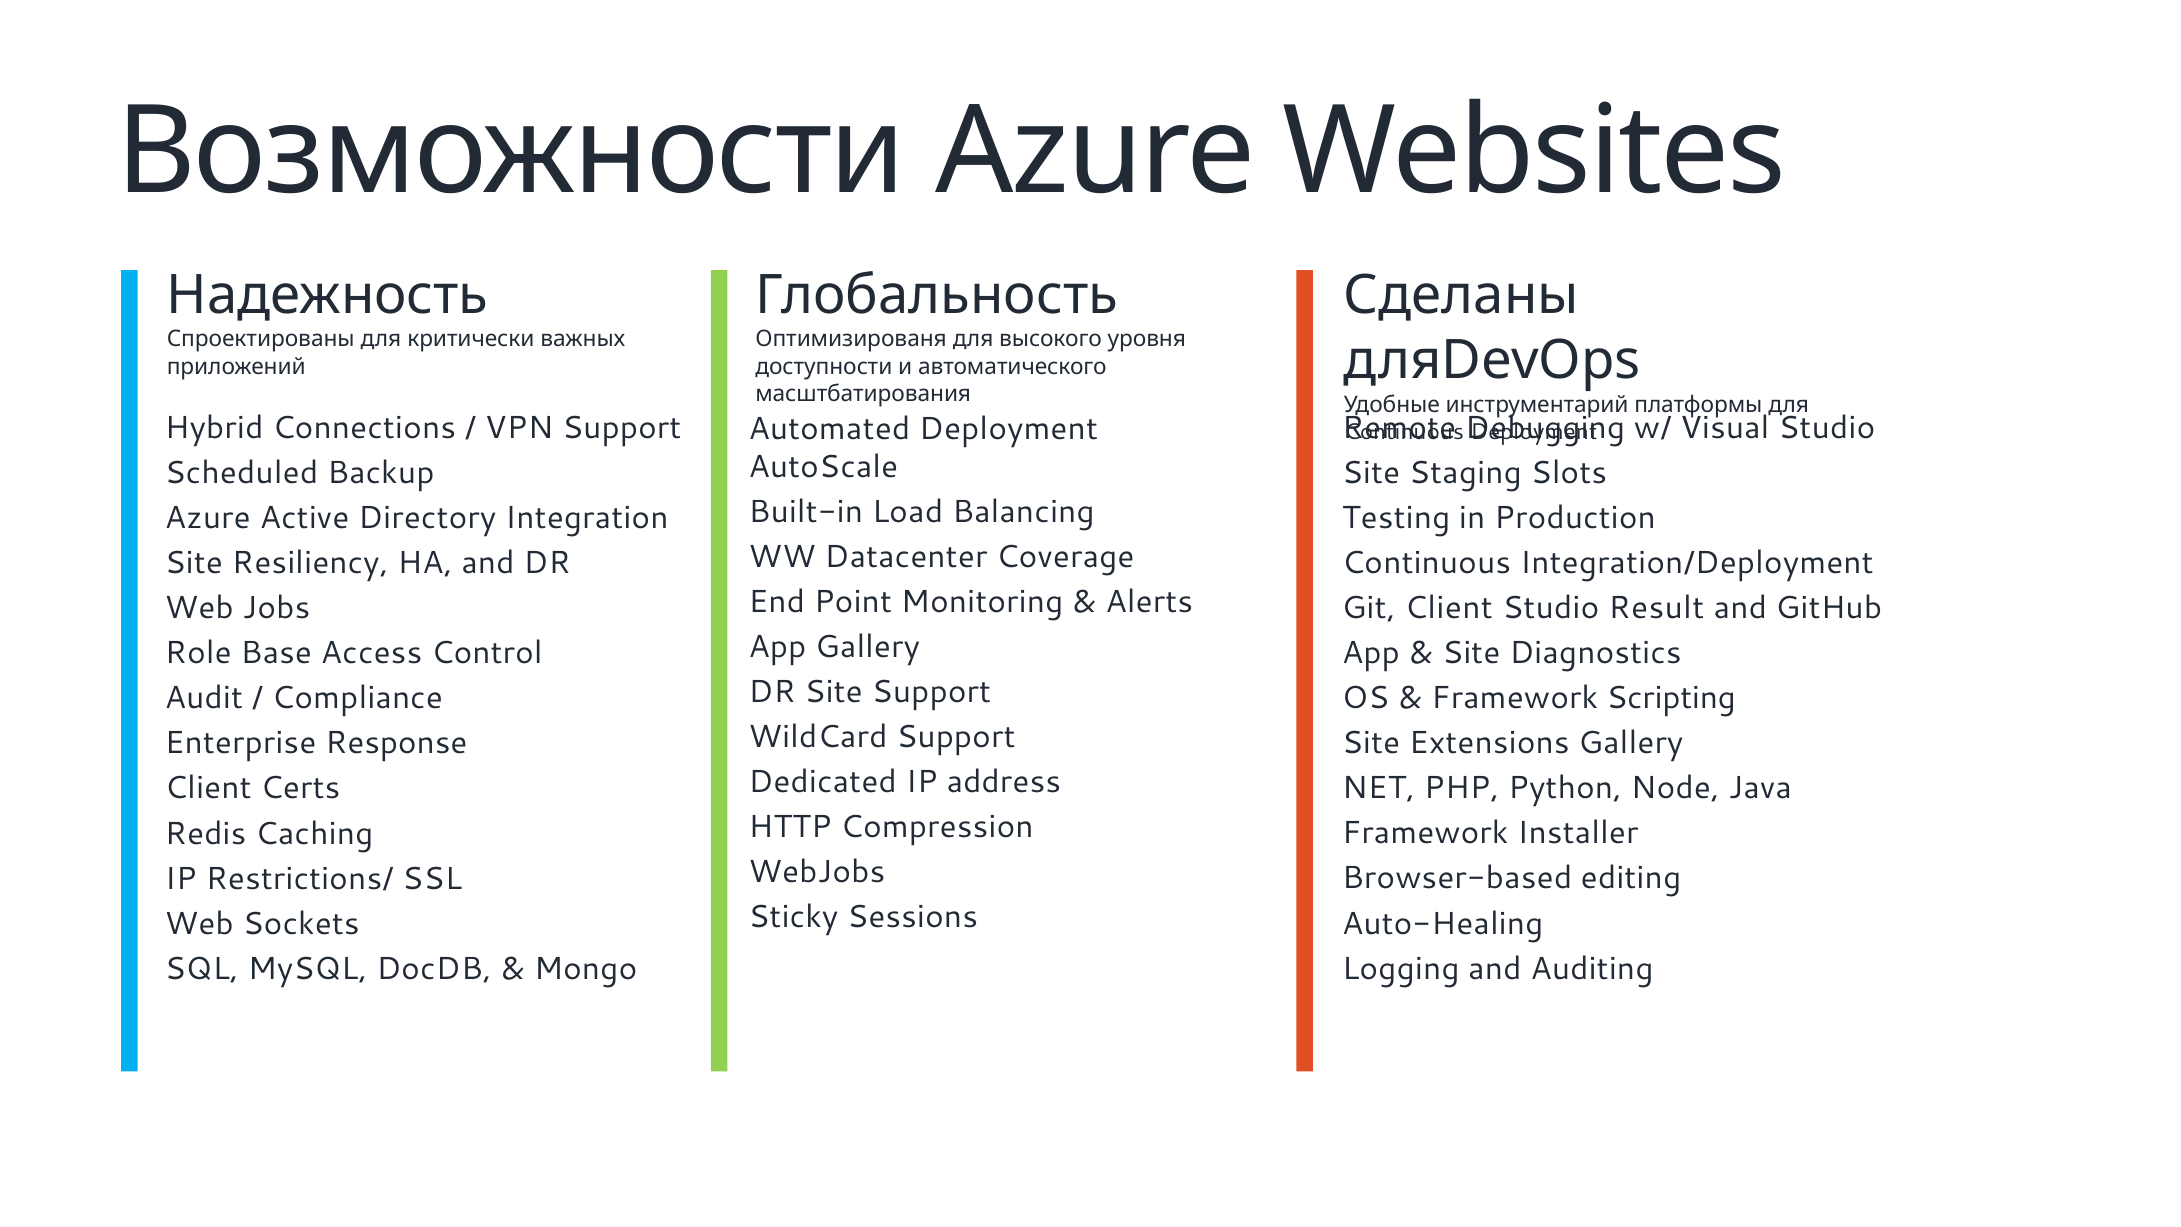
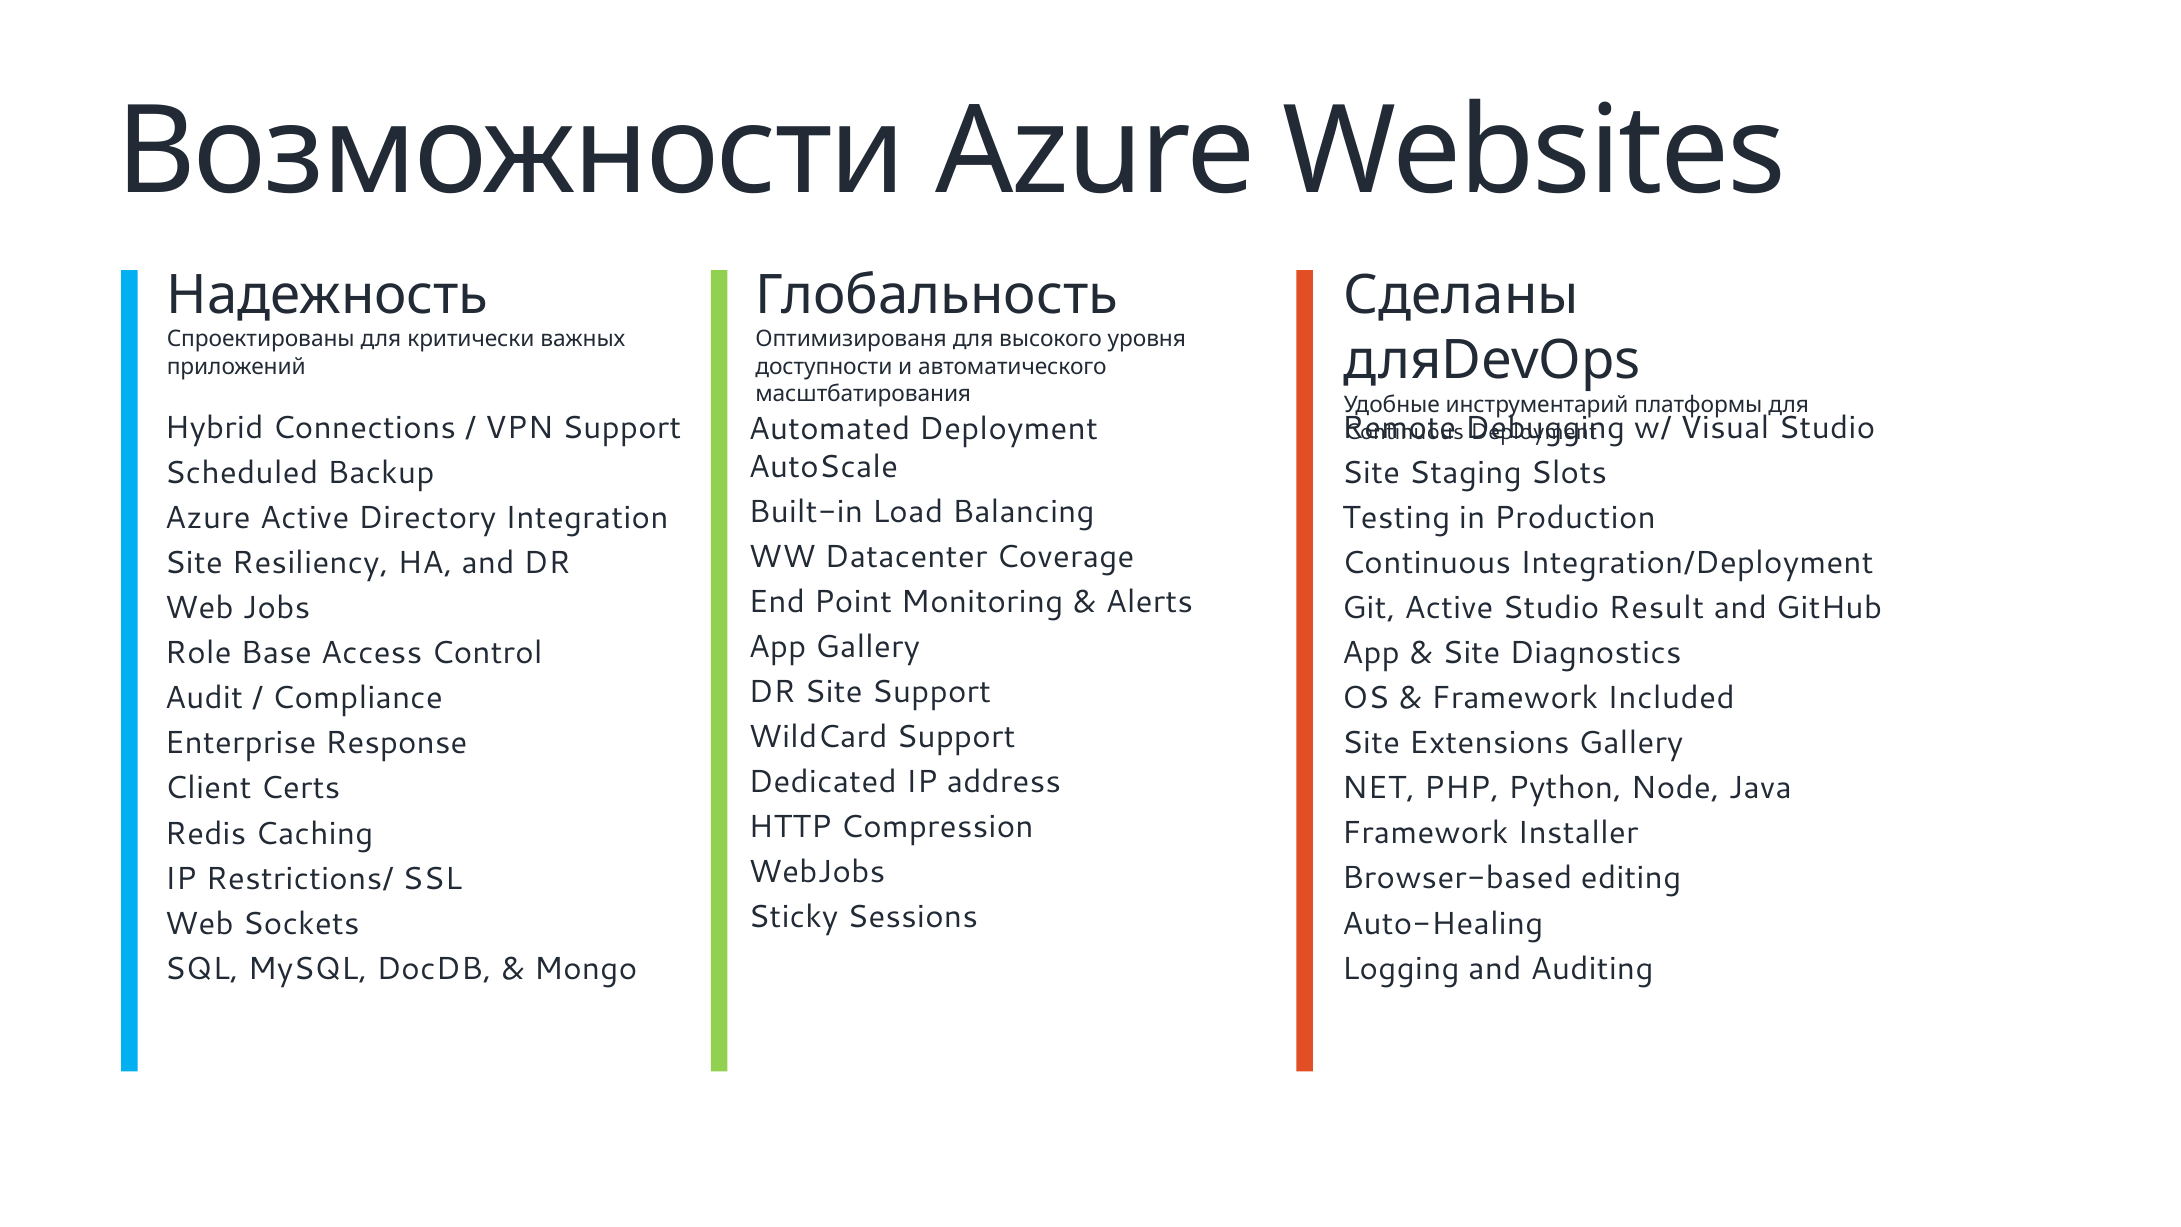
Git Client: Client -> Active
Scripting: Scripting -> Included
